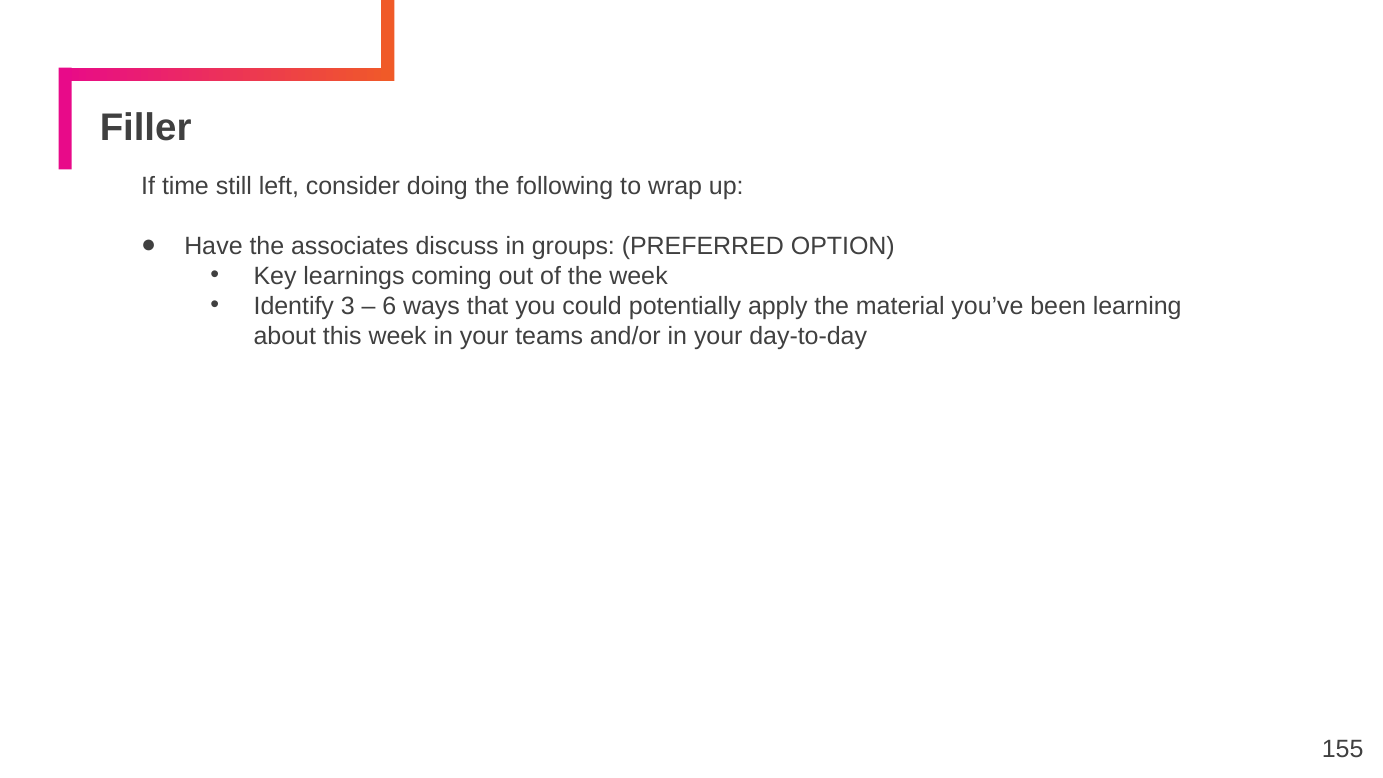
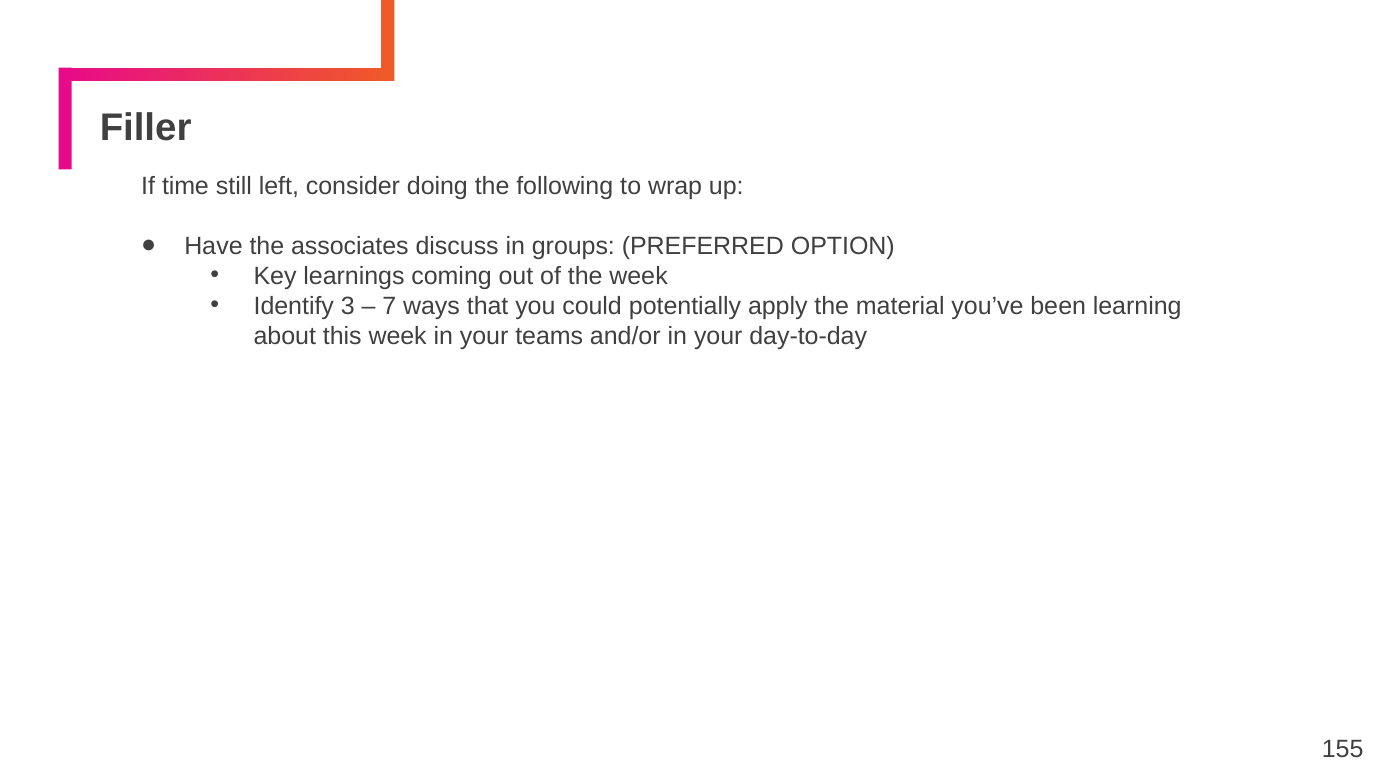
6: 6 -> 7
